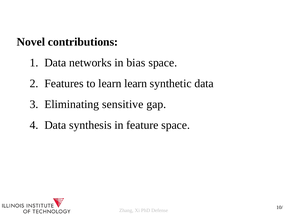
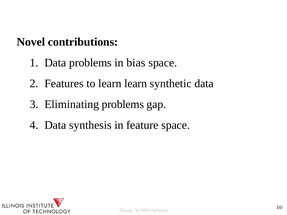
Data networks: networks -> problems
Eliminating sensitive: sensitive -> problems
